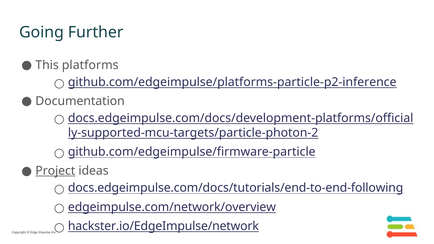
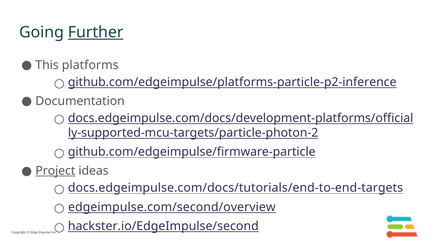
Further underline: none -> present
docs.edgeimpulse.com/docs/tutorials/end-to-end-following: docs.edgeimpulse.com/docs/tutorials/end-to-end-following -> docs.edgeimpulse.com/docs/tutorials/end-to-end-targets
edgeimpulse.com/network/overview: edgeimpulse.com/network/overview -> edgeimpulse.com/second/overview
hackster.io/EdgeImpulse/network: hackster.io/EdgeImpulse/network -> hackster.io/EdgeImpulse/second
